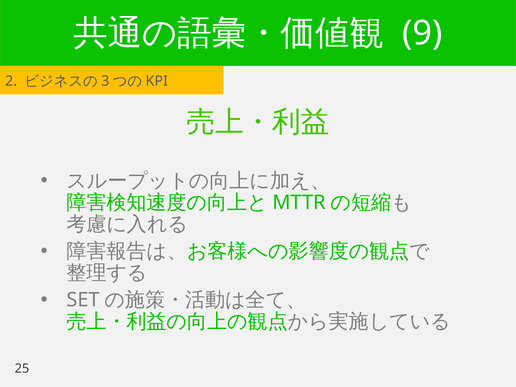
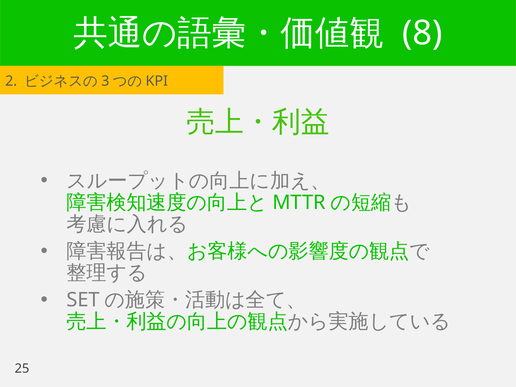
9: 9 -> 8
